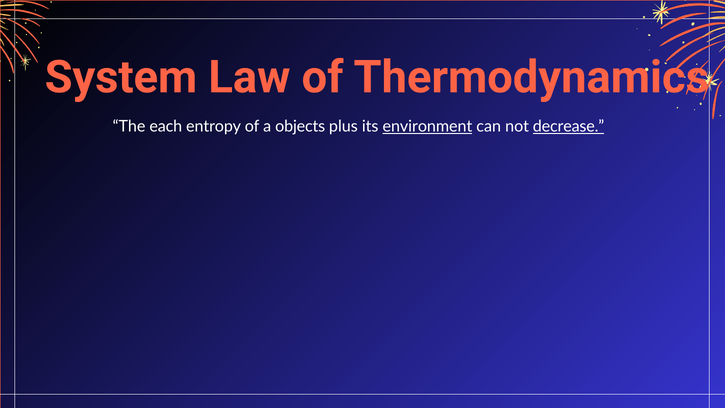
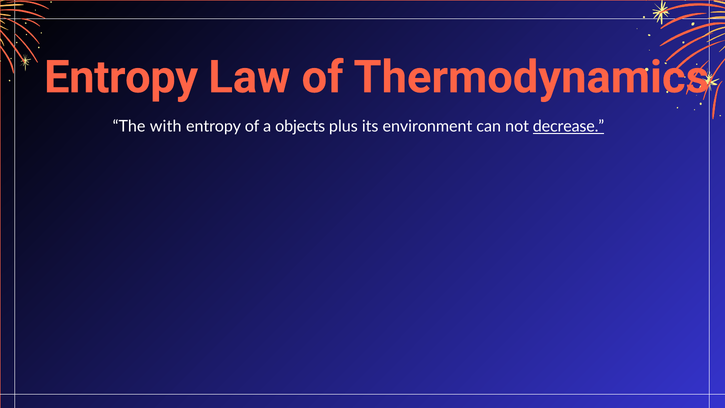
System at (121, 77): System -> Entropy
each: each -> with
environment underline: present -> none
